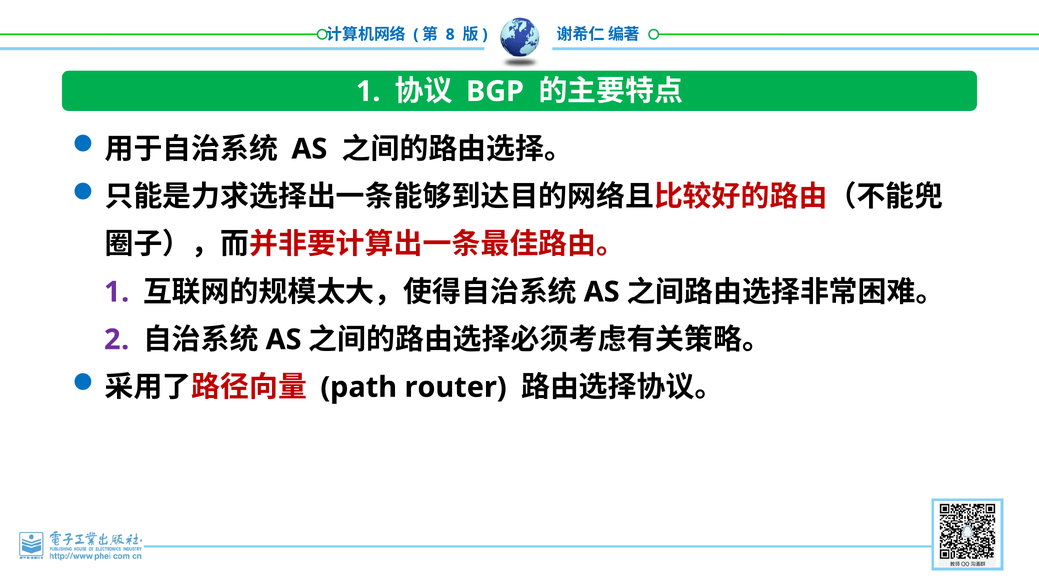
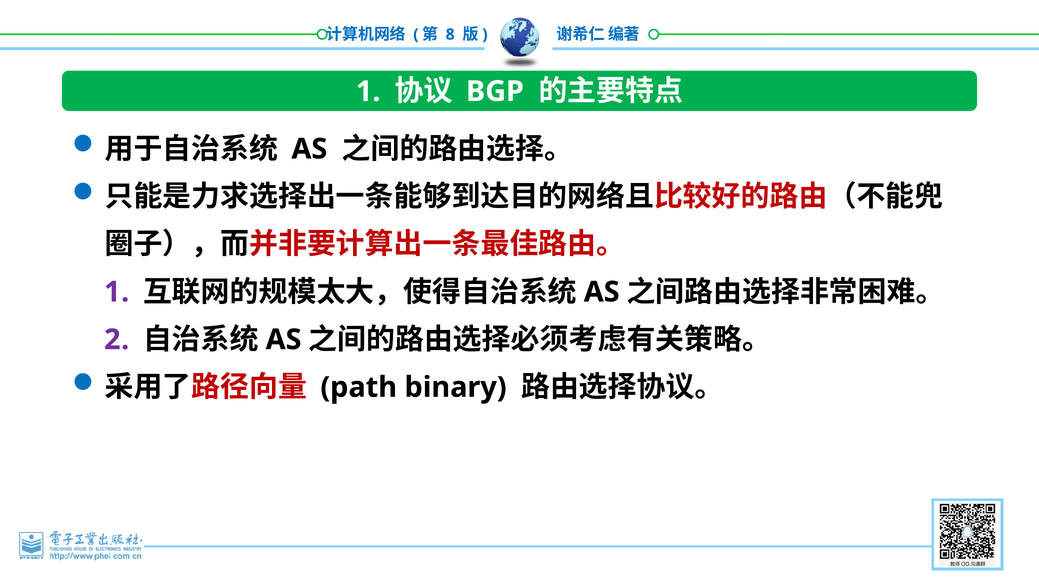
router: router -> binary
